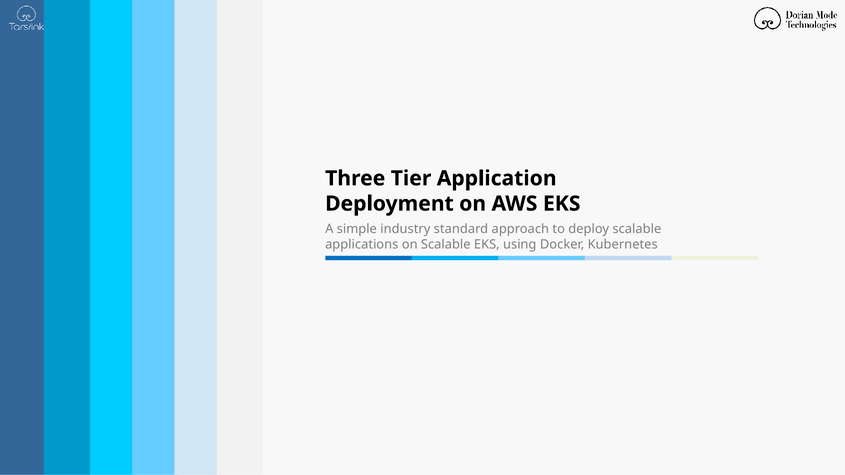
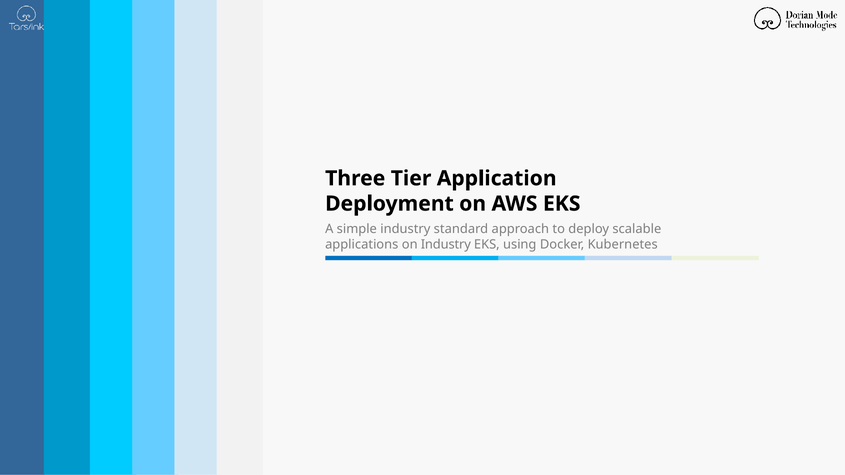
on Scalable: Scalable -> Industry
